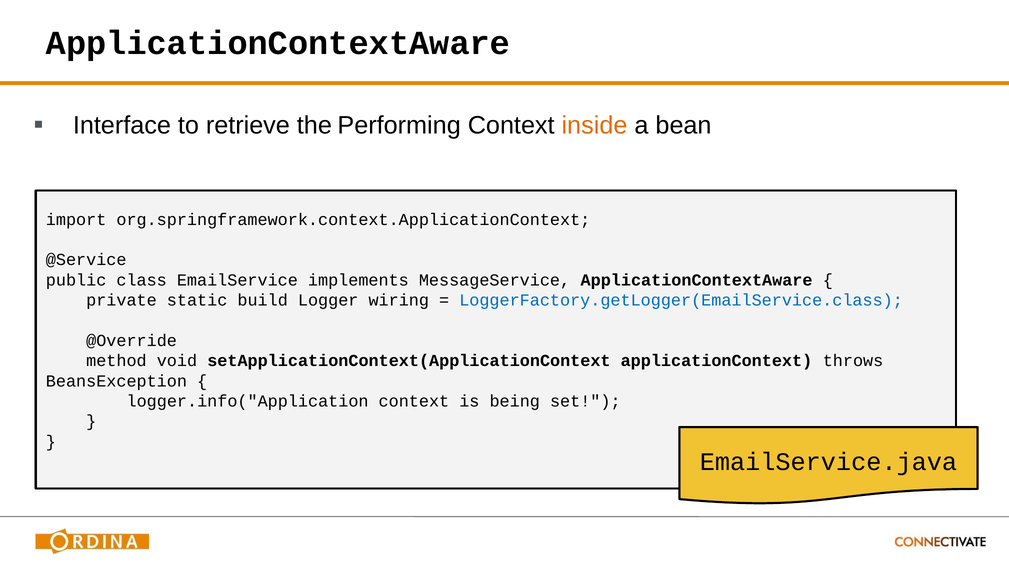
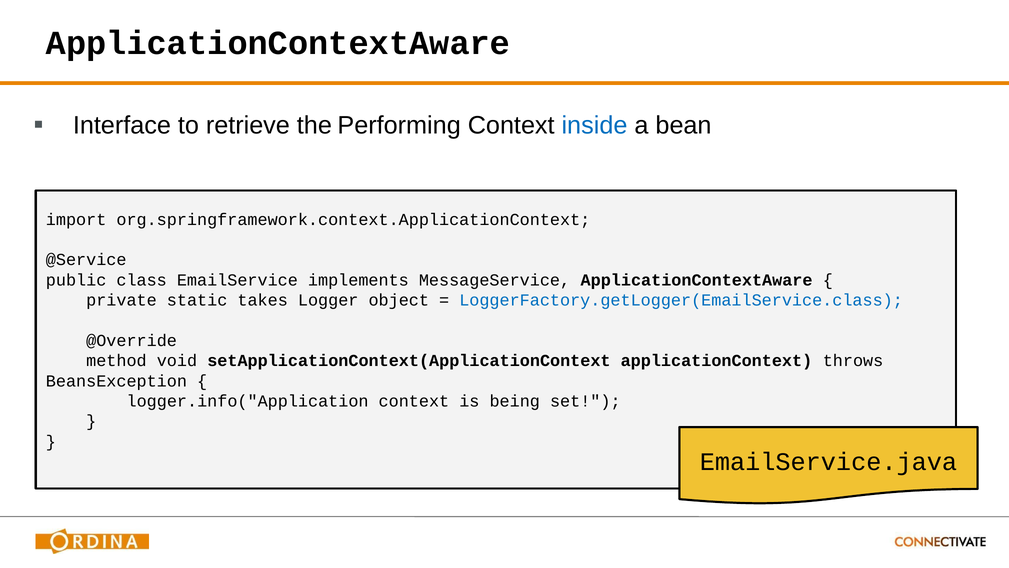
inside colour: orange -> blue
build: build -> takes
wiring: wiring -> object
